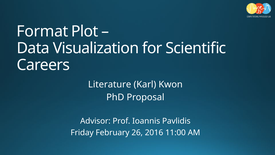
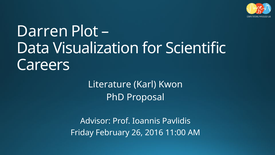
Format: Format -> Darren
